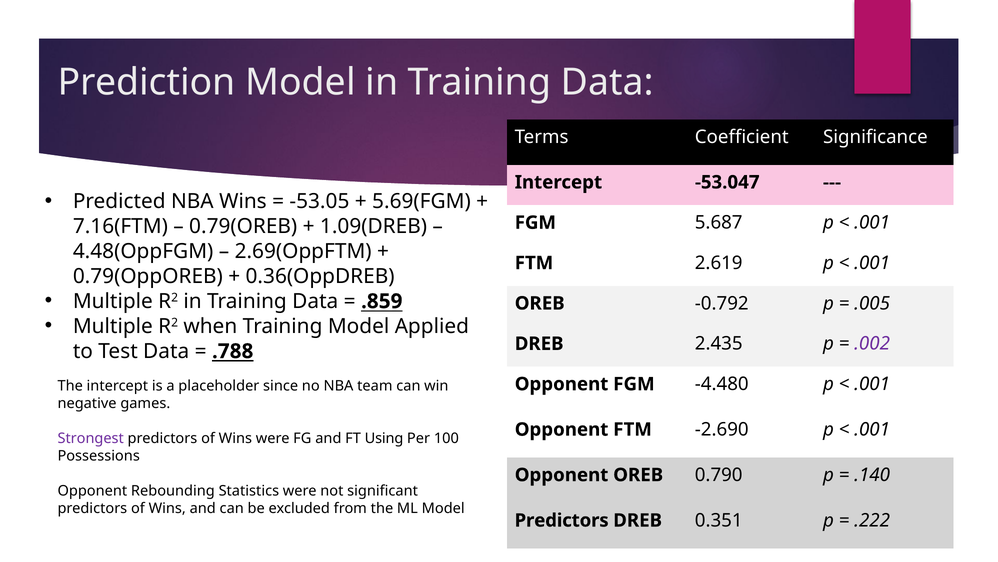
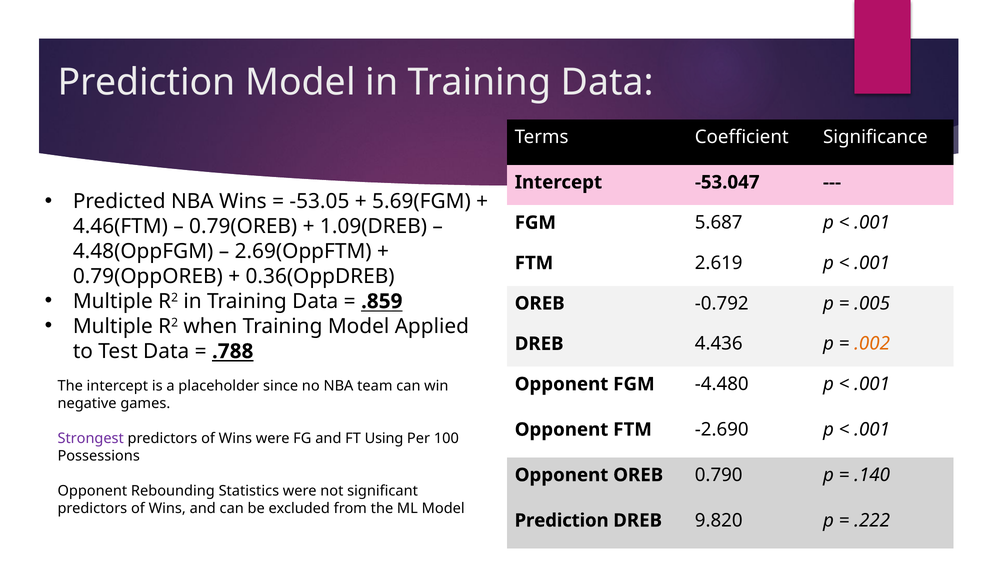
7.16(FTM: 7.16(FTM -> 4.46(FTM
2.435: 2.435 -> 4.436
.002 colour: purple -> orange
Predictors at (562, 520): Predictors -> Prediction
0.351: 0.351 -> 9.820
